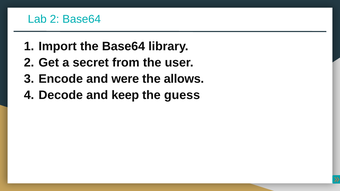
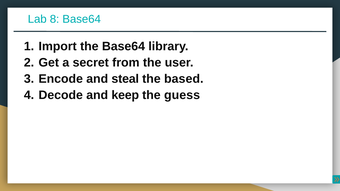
Lab 2: 2 -> 8
were: were -> steal
allows: allows -> based
